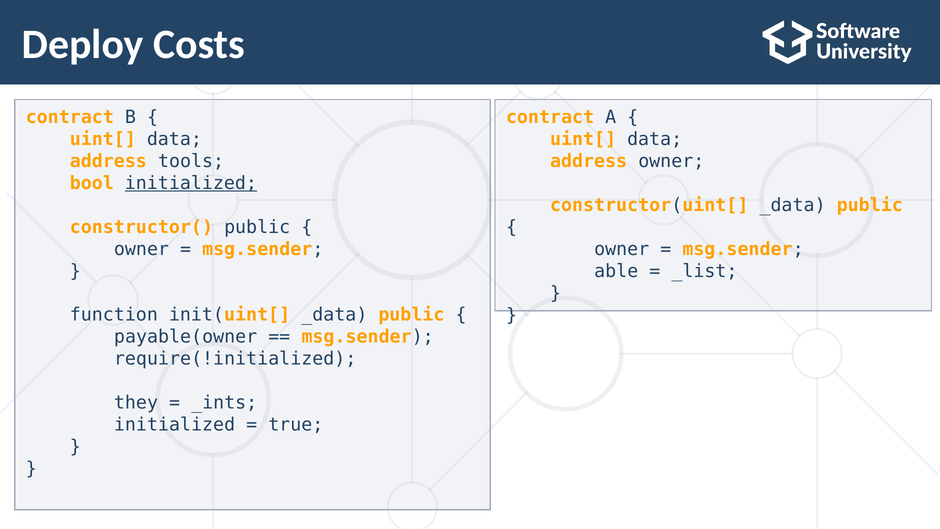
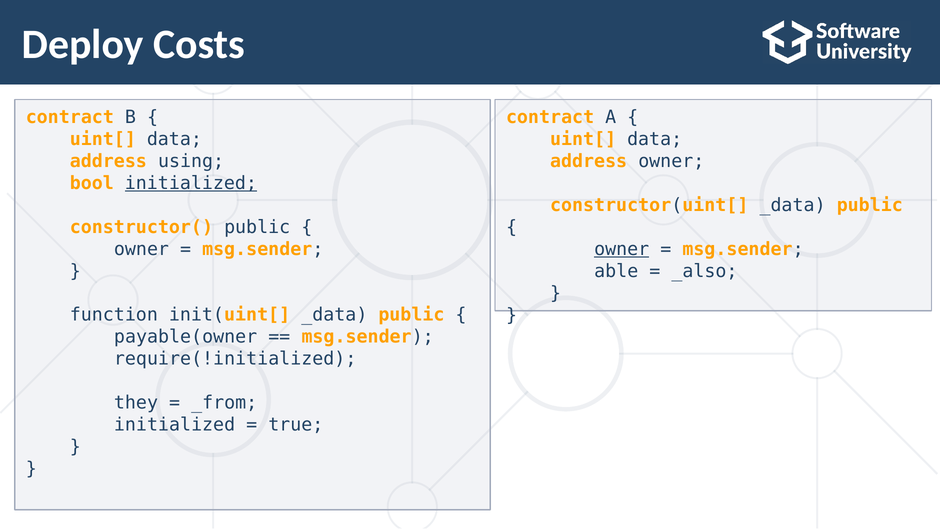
tools: tools -> using
owner at (622, 249) underline: none -> present
_list: _list -> _also
_ints: _ints -> _from
